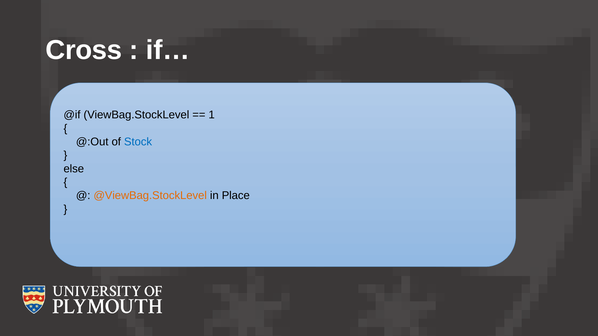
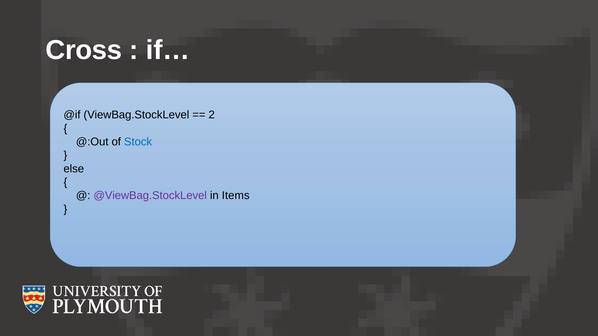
1: 1 -> 2
@ViewBag.StockLevel colour: orange -> purple
Place: Place -> Items
